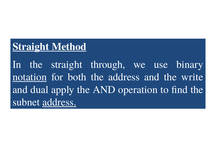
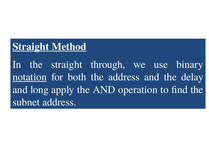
write: write -> delay
dual: dual -> long
address at (59, 102) underline: present -> none
